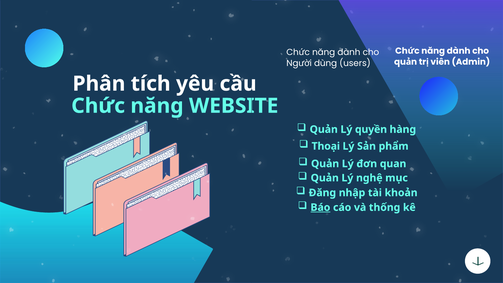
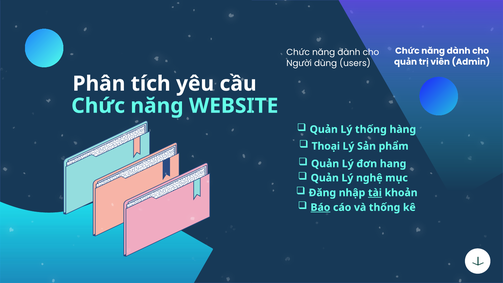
Lý quyền: quyền -> thống
quan: quan -> hang
tài underline: none -> present
